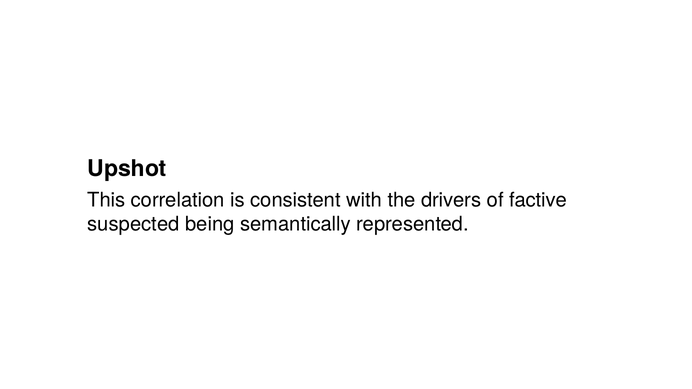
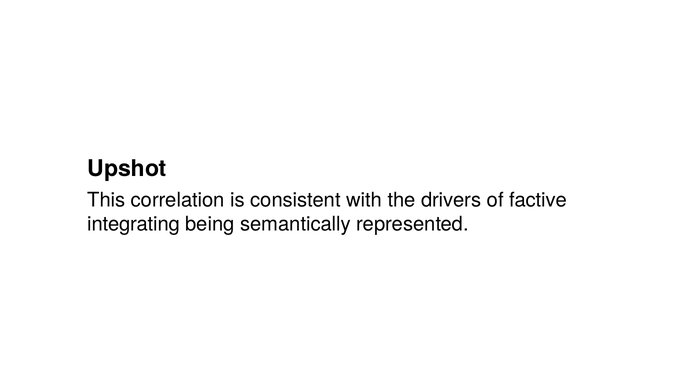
suspected: suspected -> integrating
